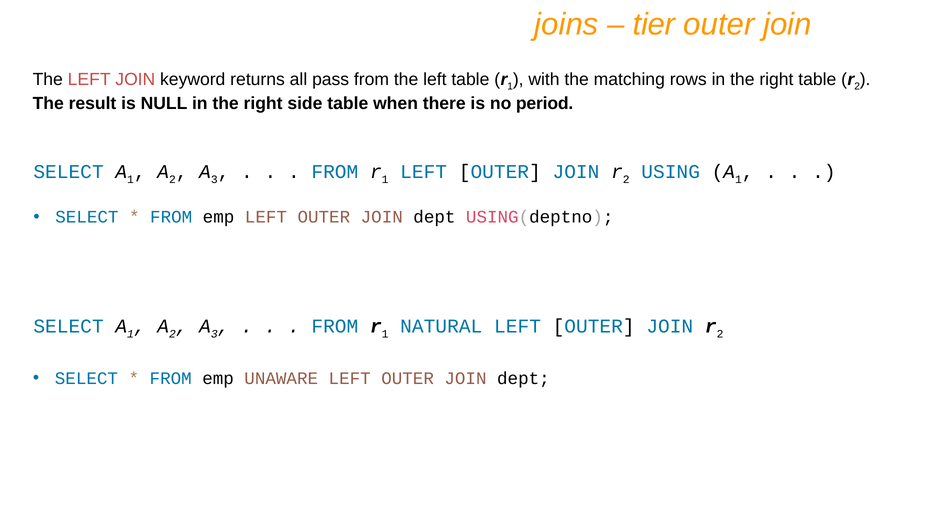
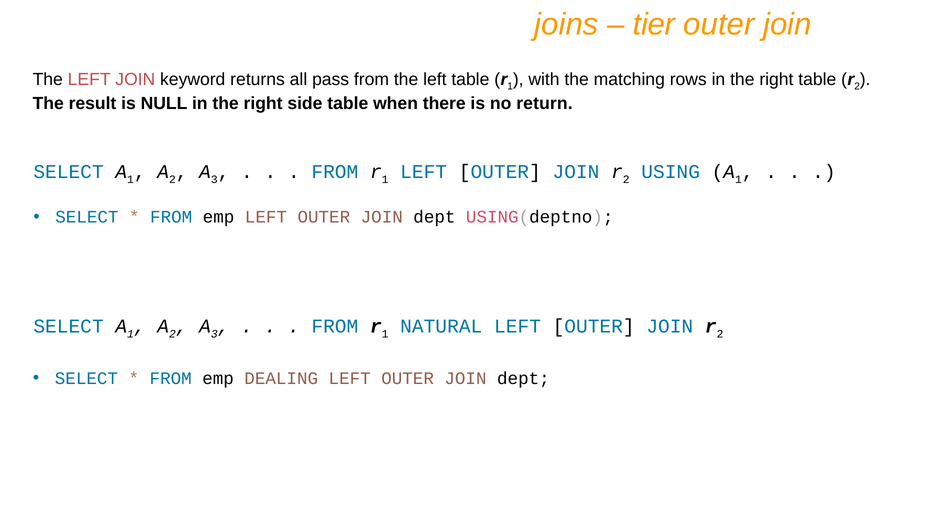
period: period -> return
UNAWARE: UNAWARE -> DEALING
